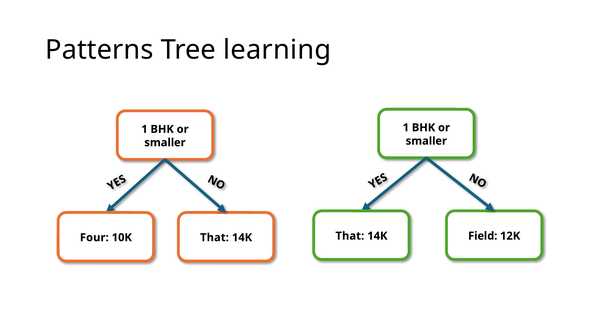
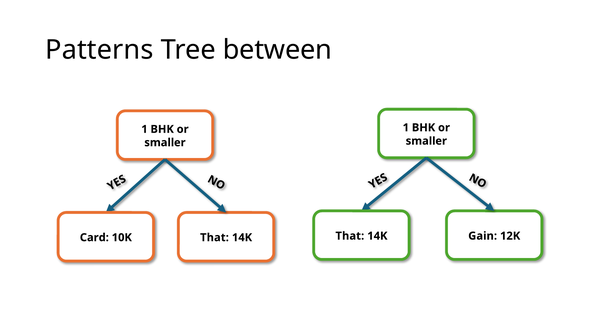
learning: learning -> between
Field: Field -> Gain
Four: Four -> Card
